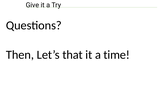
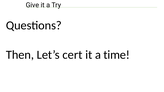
that: that -> cert
